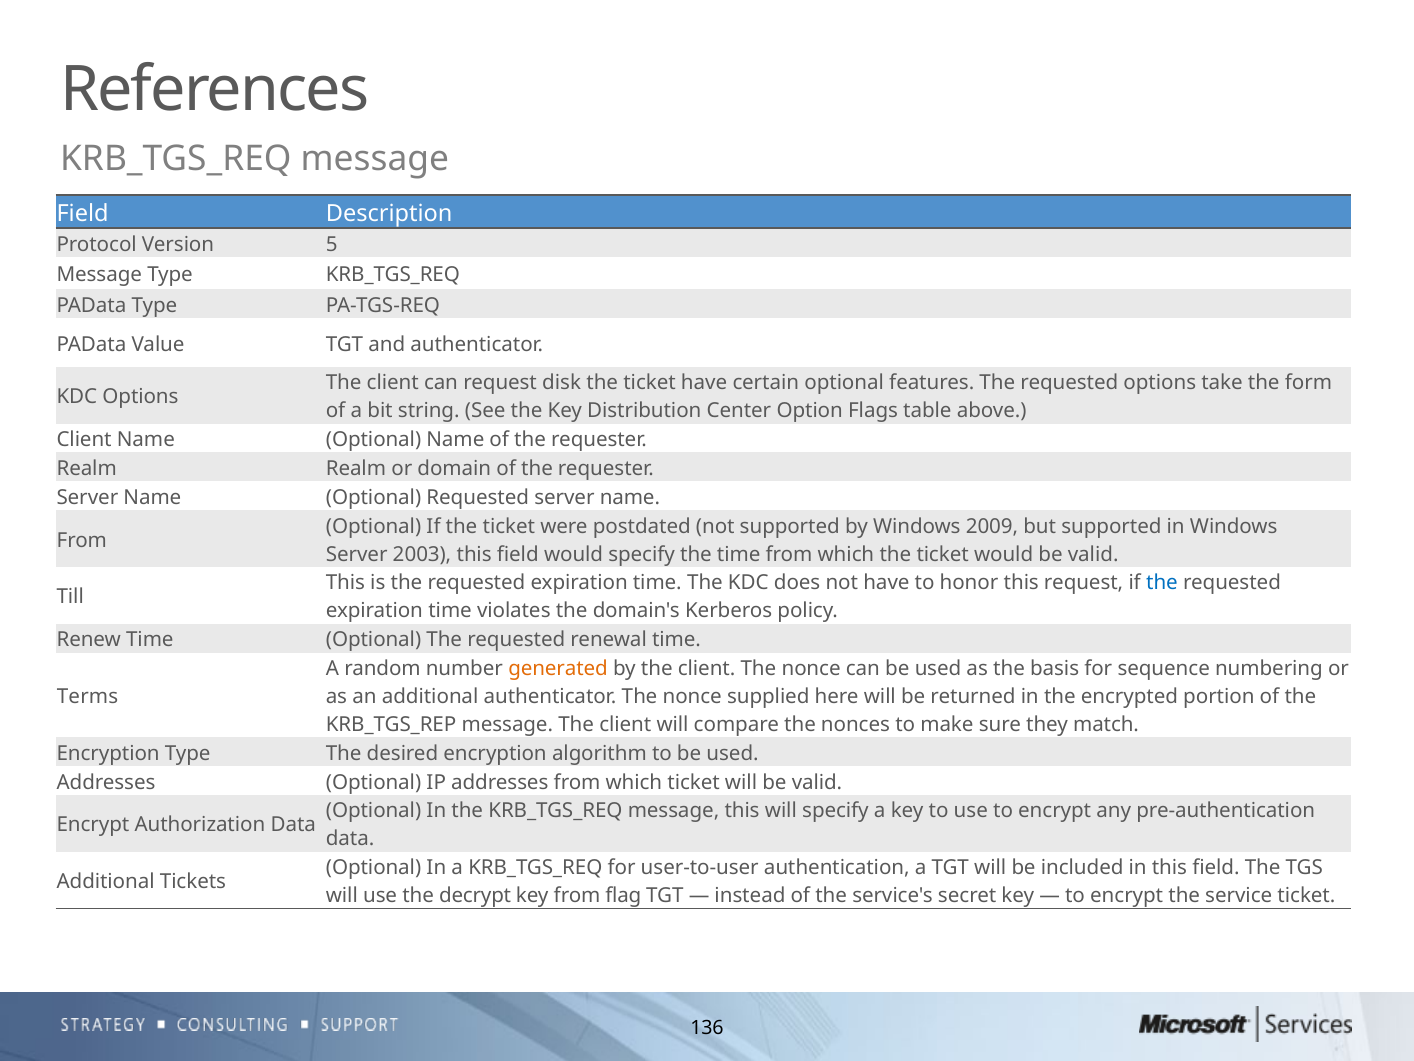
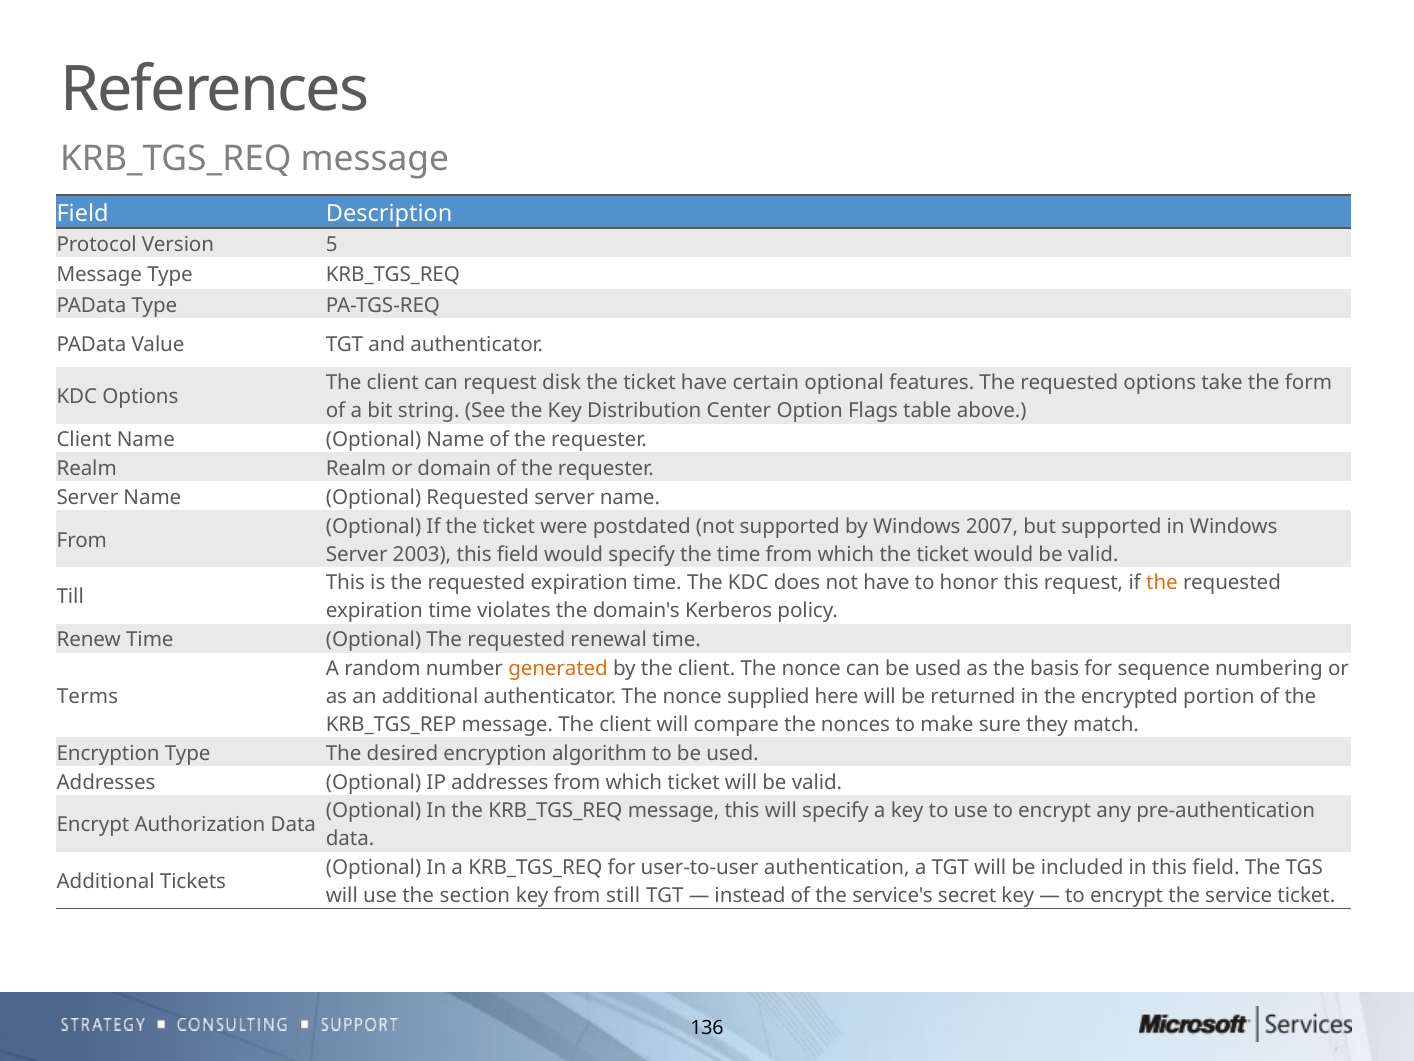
2009: 2009 -> 2007
the at (1162, 583) colour: blue -> orange
decrypt: decrypt -> section
flag: flag -> still
